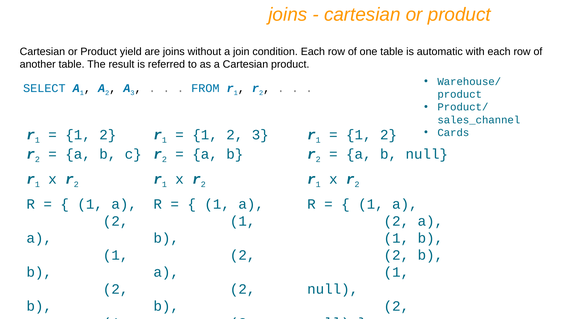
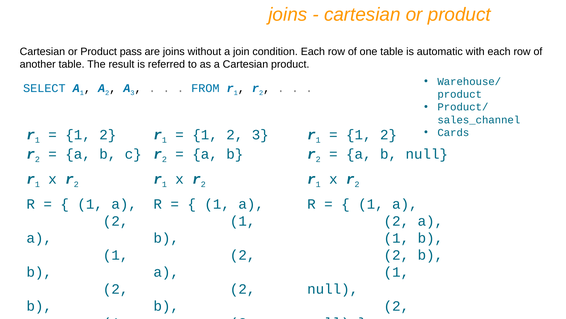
yield: yield -> pass
